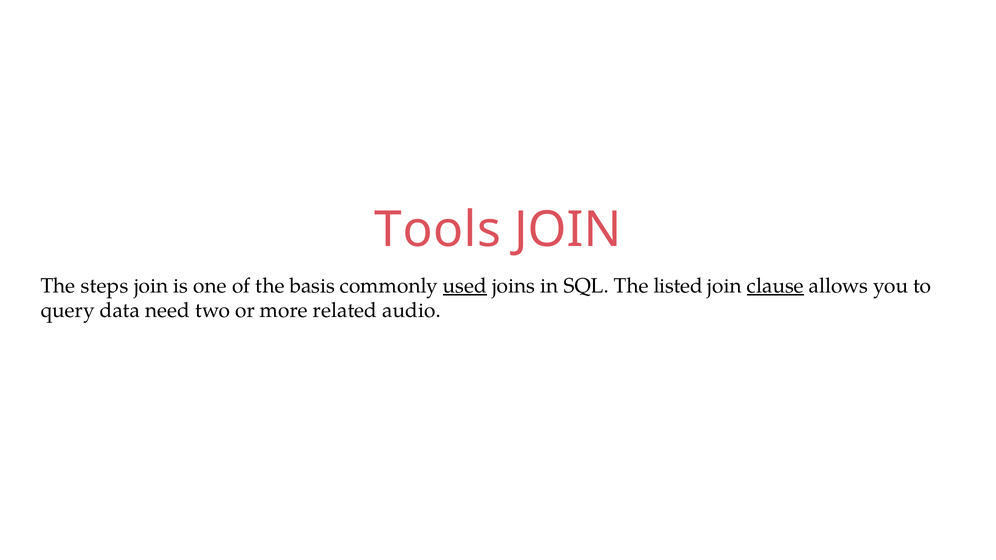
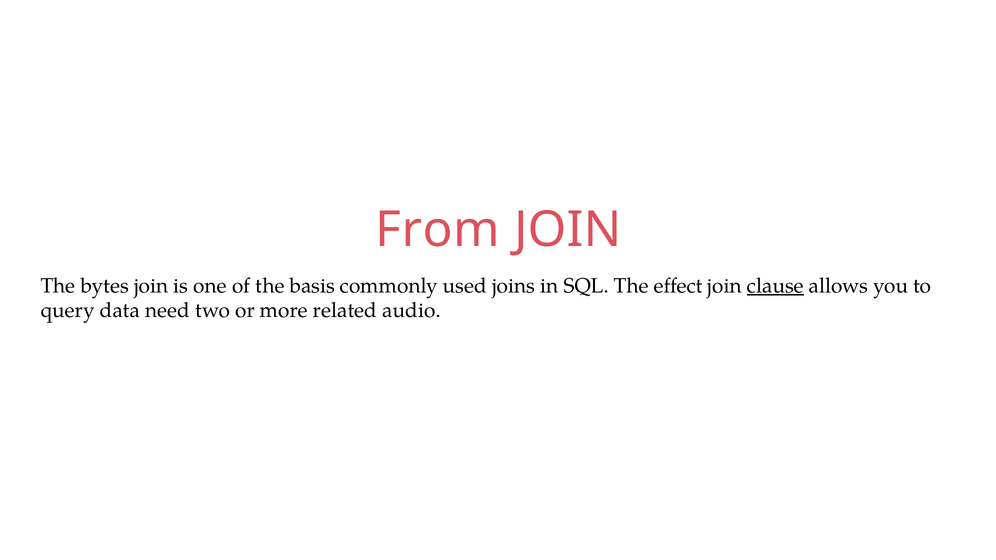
Tools: Tools -> From
steps: steps -> bytes
used underline: present -> none
listed: listed -> effect
